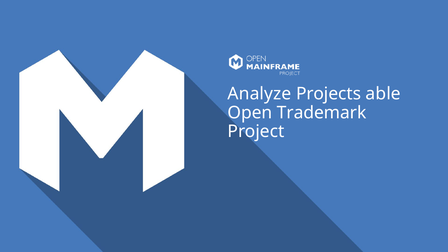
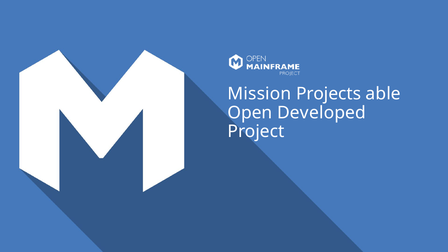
Analyze: Analyze -> Mission
Trademark: Trademark -> Developed
